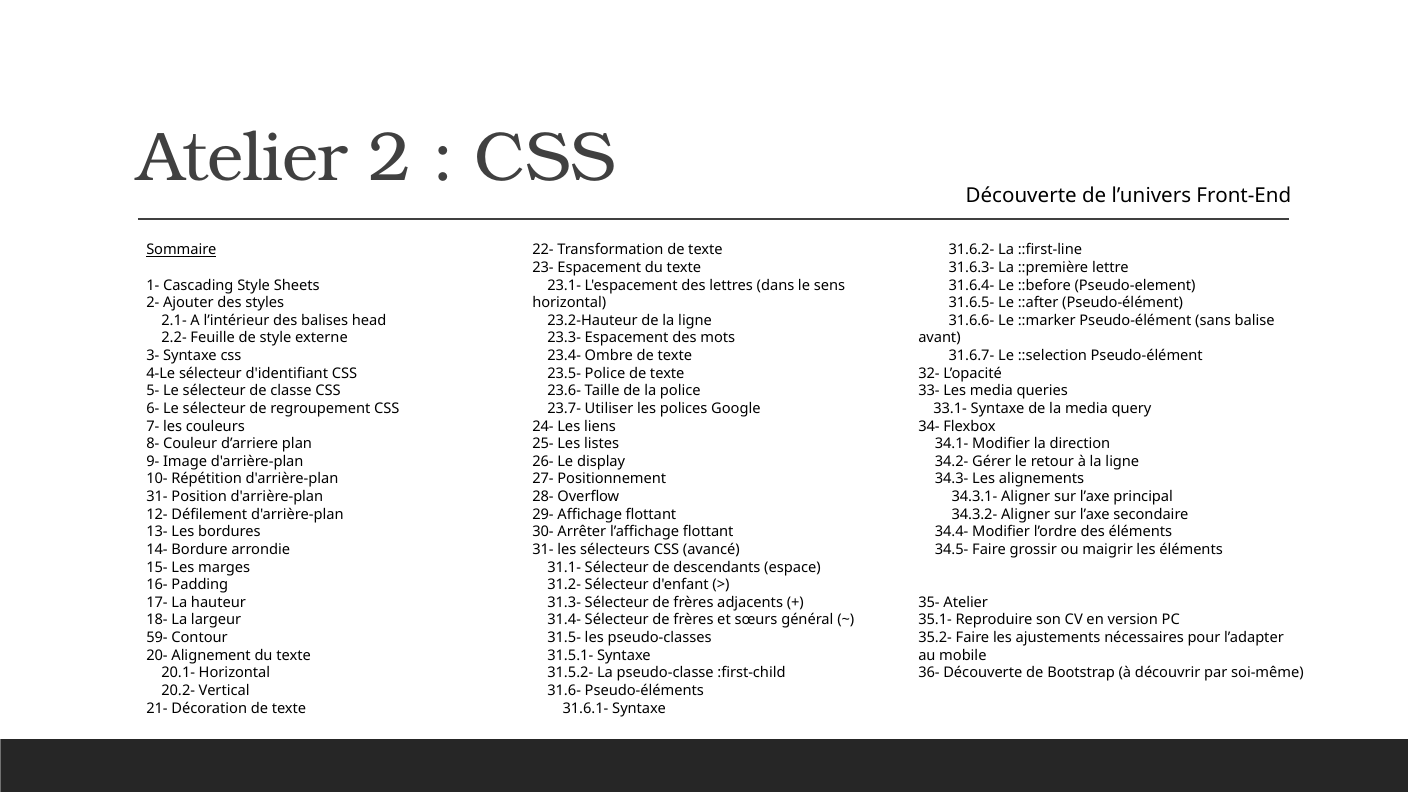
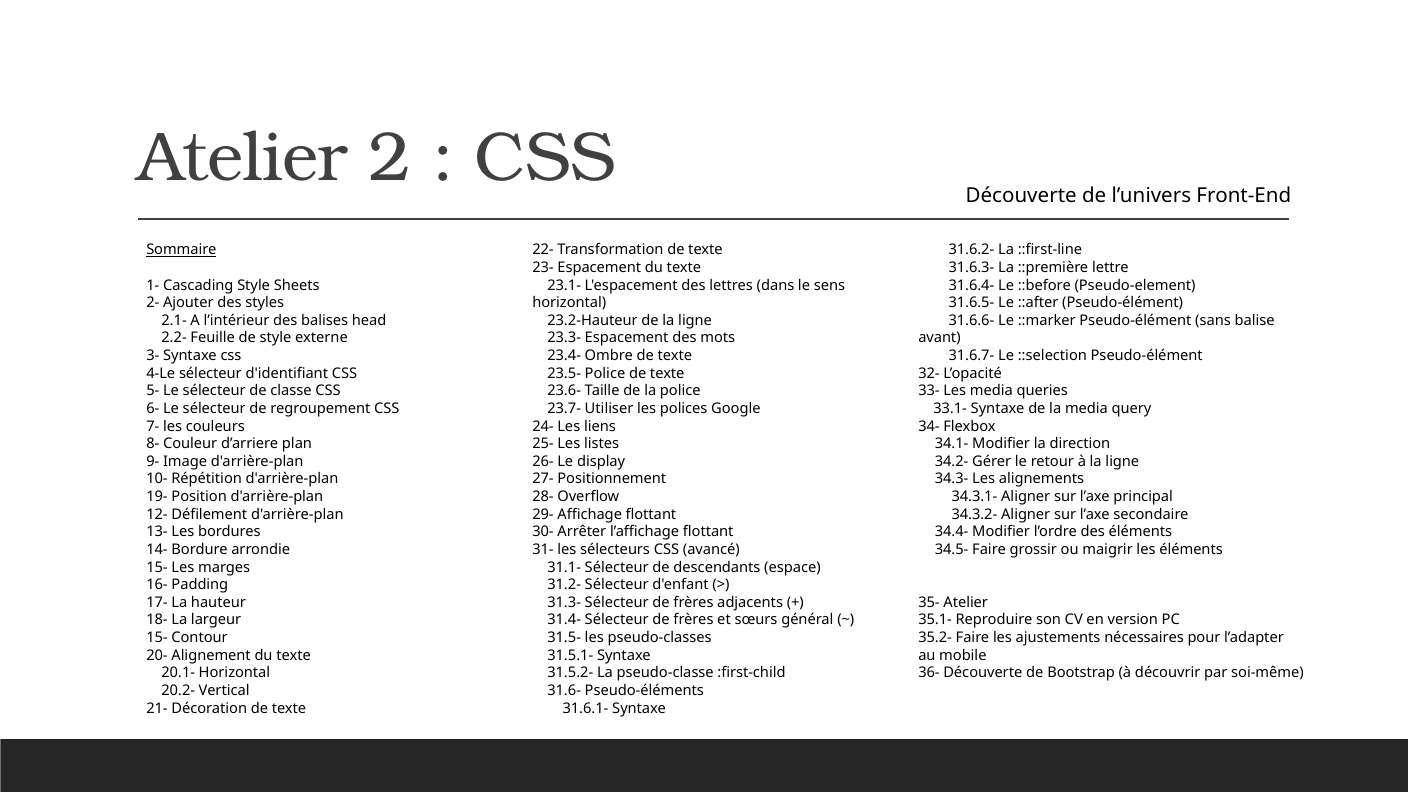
31- at (157, 497): 31- -> 19-
59- at (157, 638): 59- -> 15-
